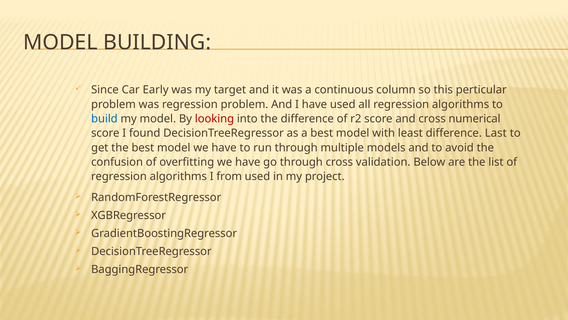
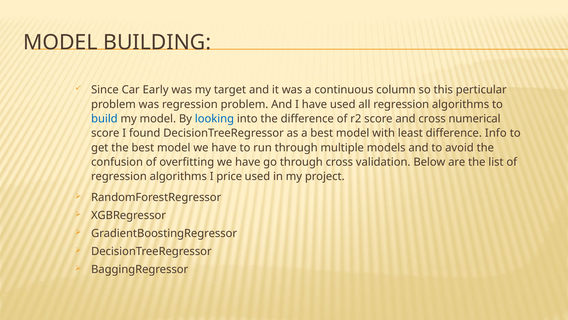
looking colour: red -> blue
Last: Last -> Info
from: from -> price
